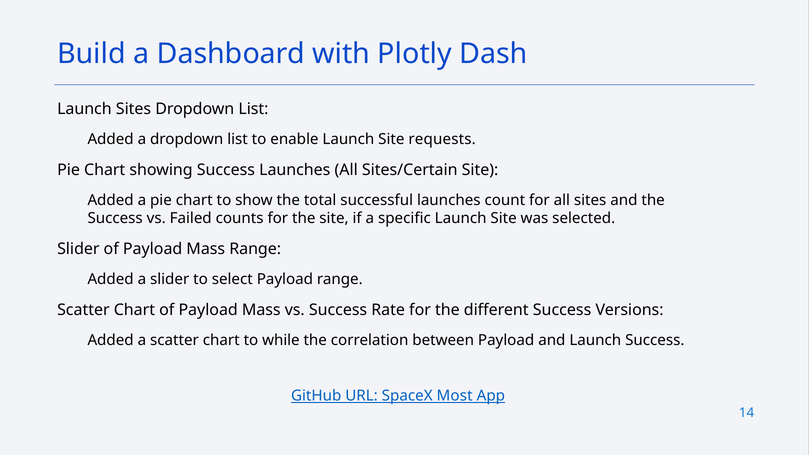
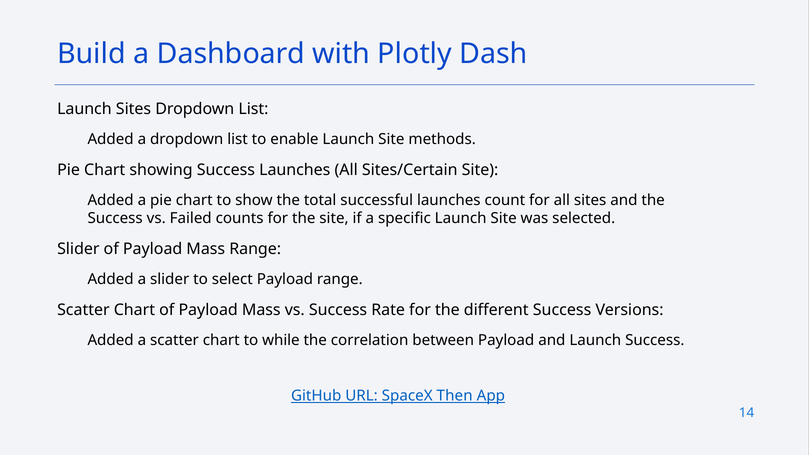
requests: requests -> methods
Most: Most -> Then
